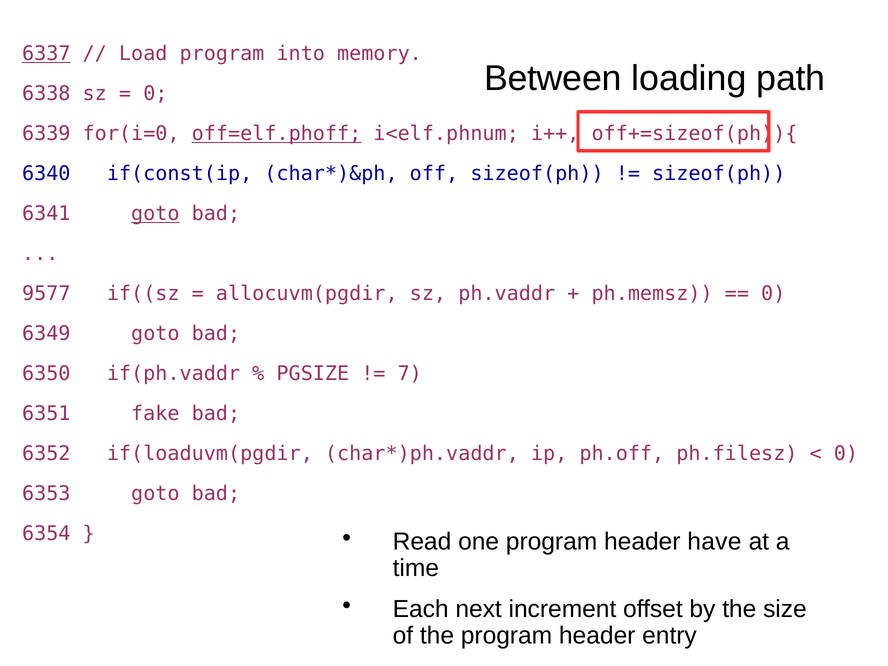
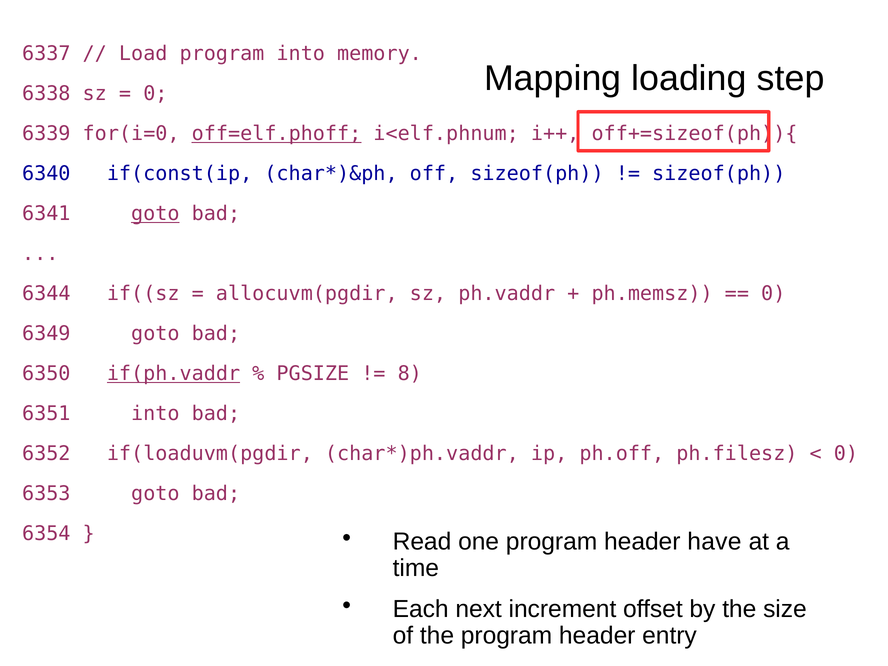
6337 underline: present -> none
Between: Between -> Mapping
path: path -> step
9577: 9577 -> 6344
if(ph.vaddr underline: none -> present
7: 7 -> 8
6351 fake: fake -> into
